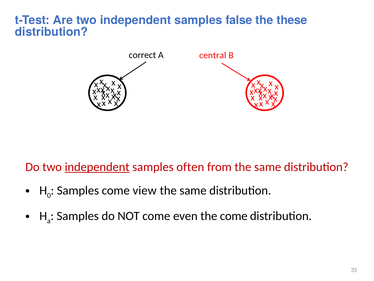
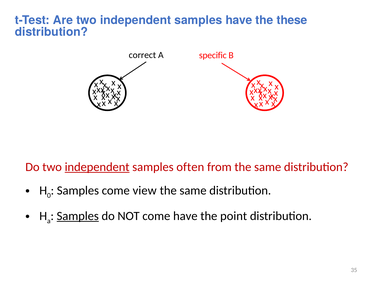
samples false: false -> have
central: central -> specific
Samples at (78, 216) underline: none -> present
come even: even -> have
the come: come -> point
